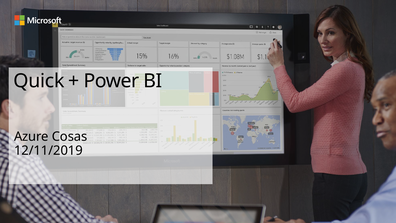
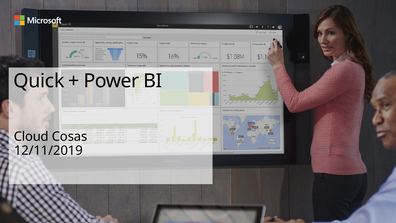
Azure: Azure -> Cloud
